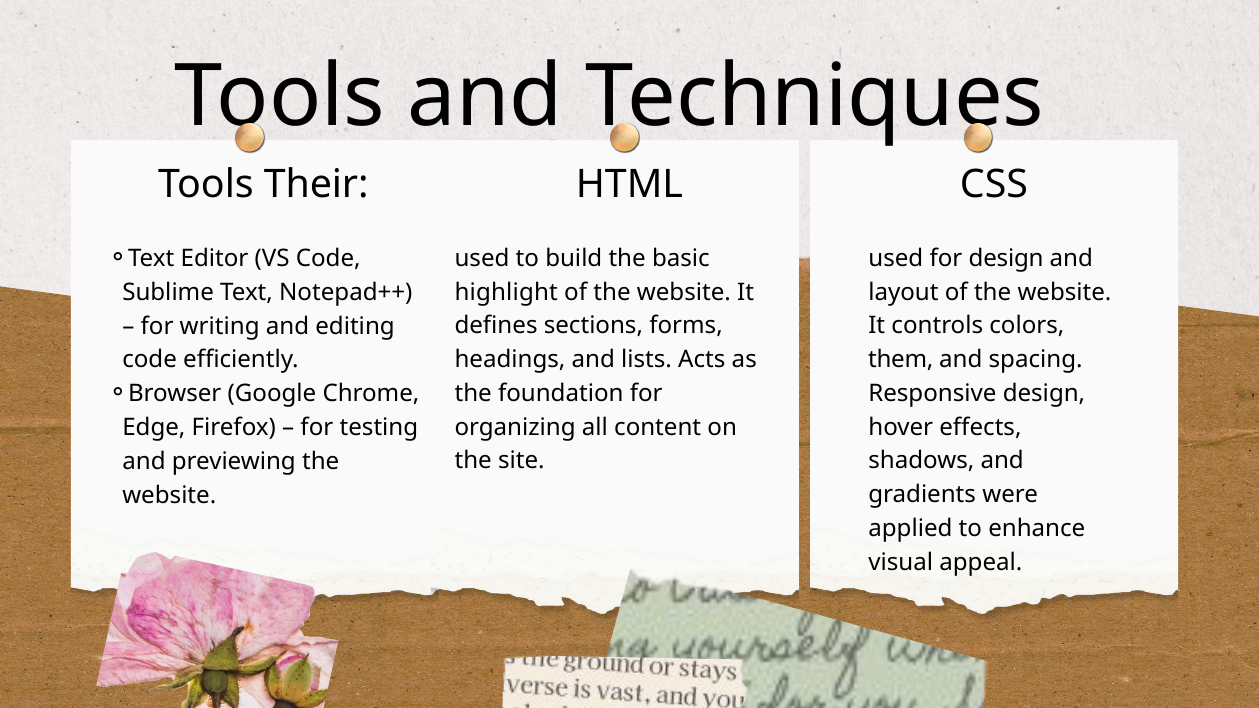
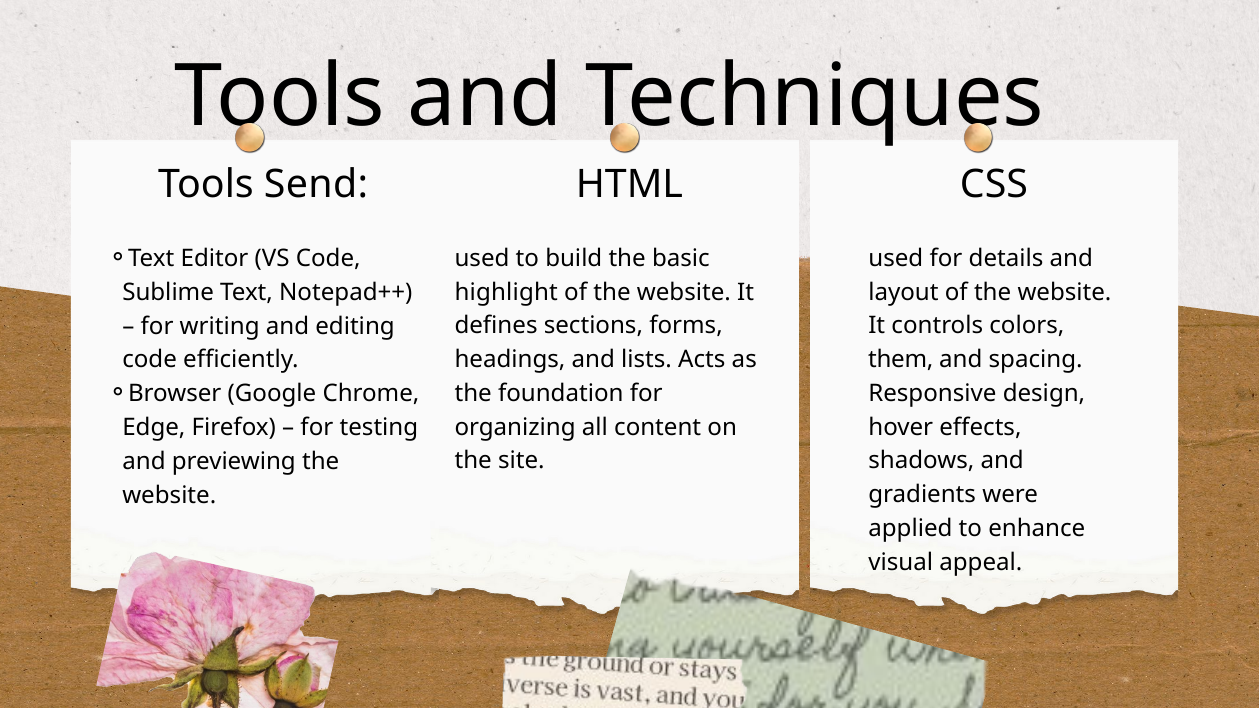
Their: Their -> Send
for design: design -> details
